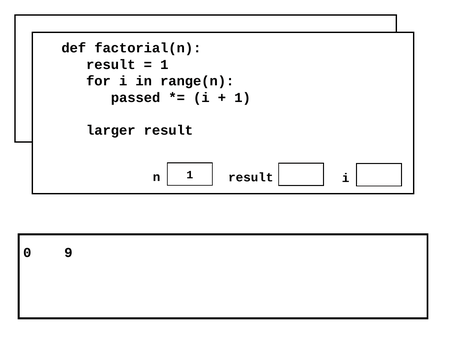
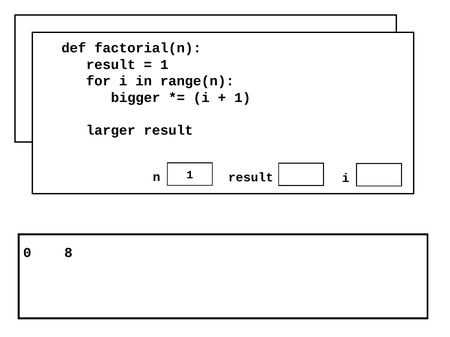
passed: passed -> bigger
9: 9 -> 8
